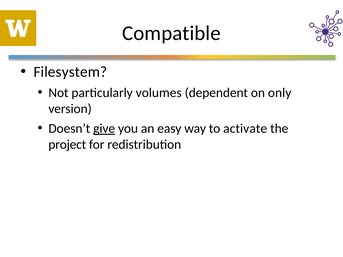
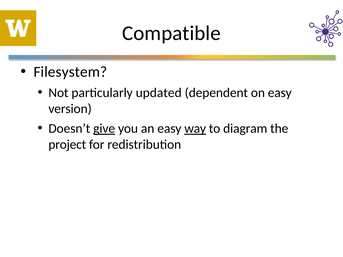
volumes: volumes -> updated
on only: only -> easy
way underline: none -> present
activate: activate -> diagram
